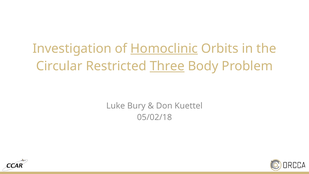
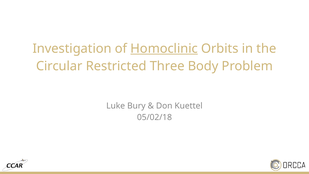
Three underline: present -> none
